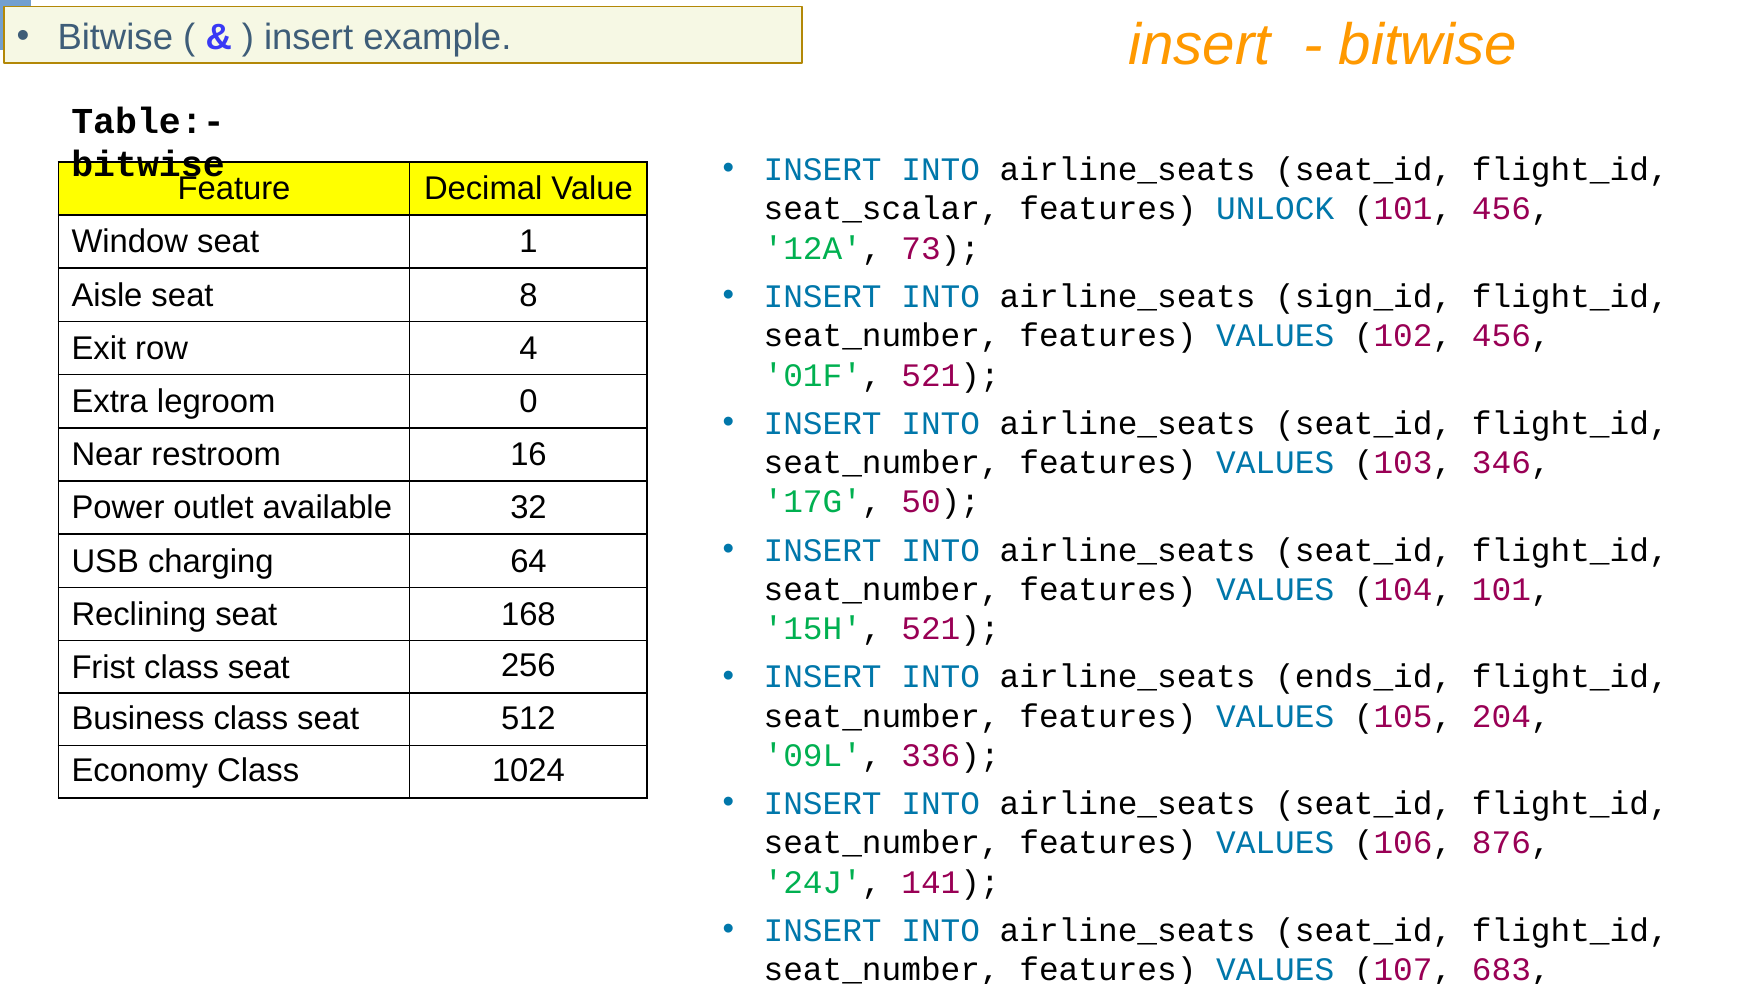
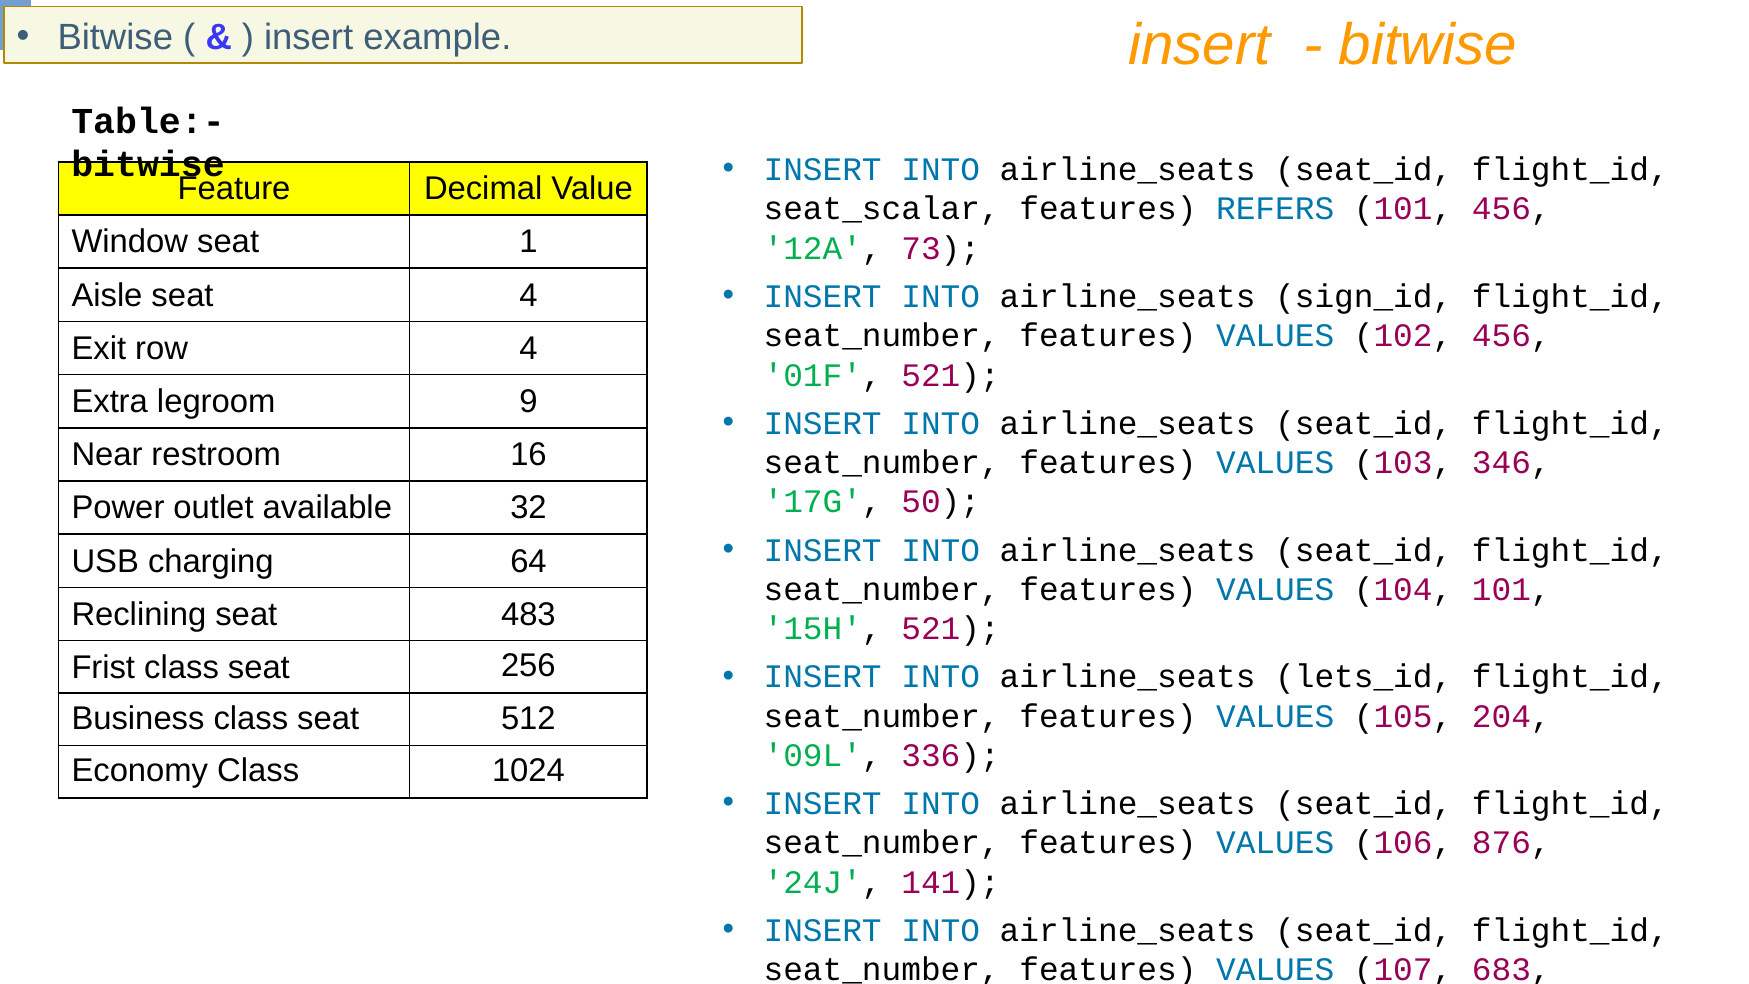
UNLOCK: UNLOCK -> REFERS
seat 8: 8 -> 4
0: 0 -> 9
168: 168 -> 483
ends_id: ends_id -> lets_id
